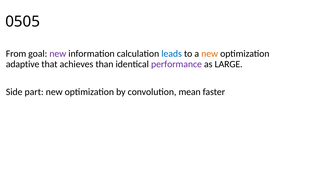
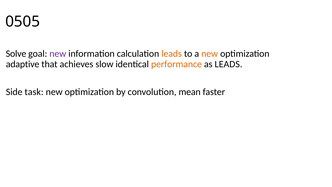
From: From -> Solve
leads at (172, 54) colour: blue -> orange
than: than -> slow
performance colour: purple -> orange
as LARGE: LARGE -> LEADS
part: part -> task
